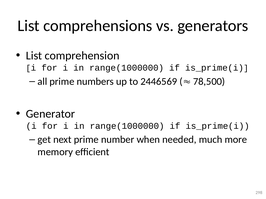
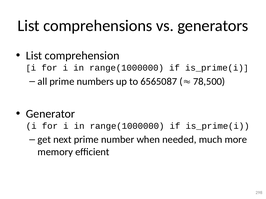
2446569: 2446569 -> 6565087
